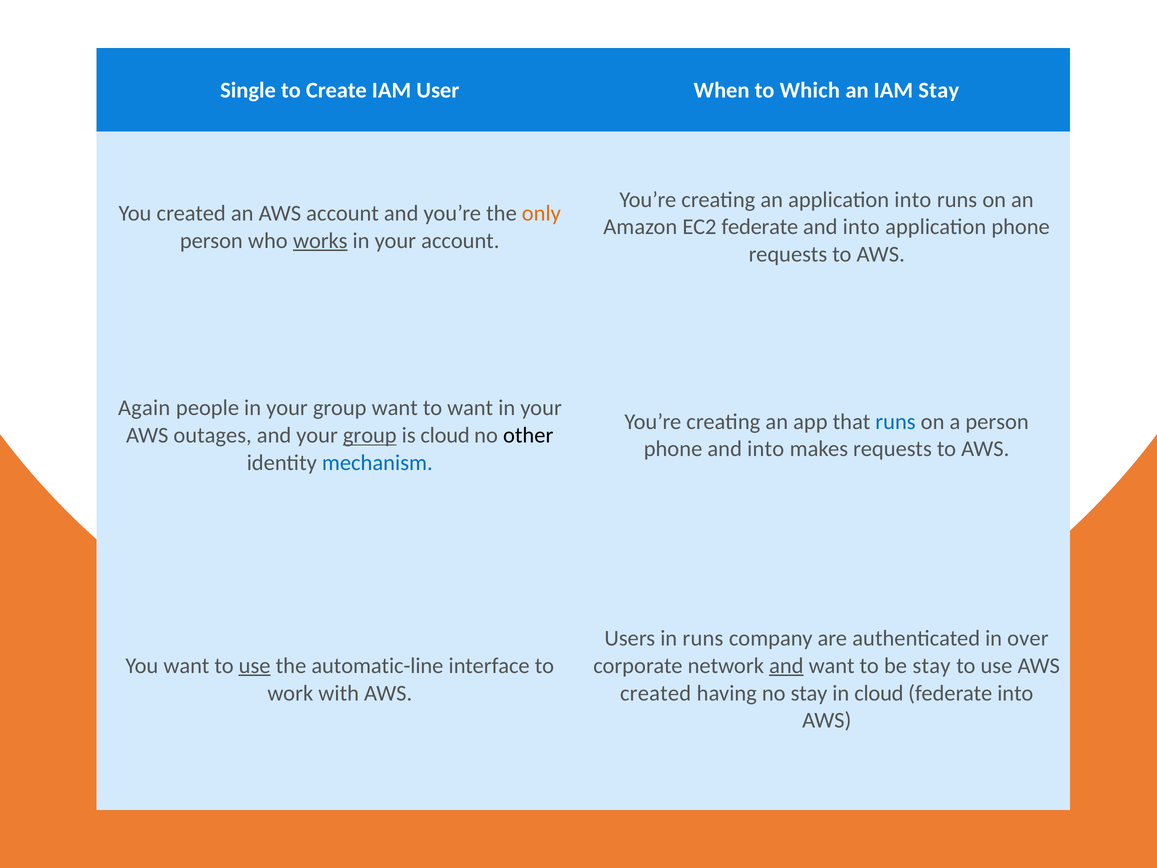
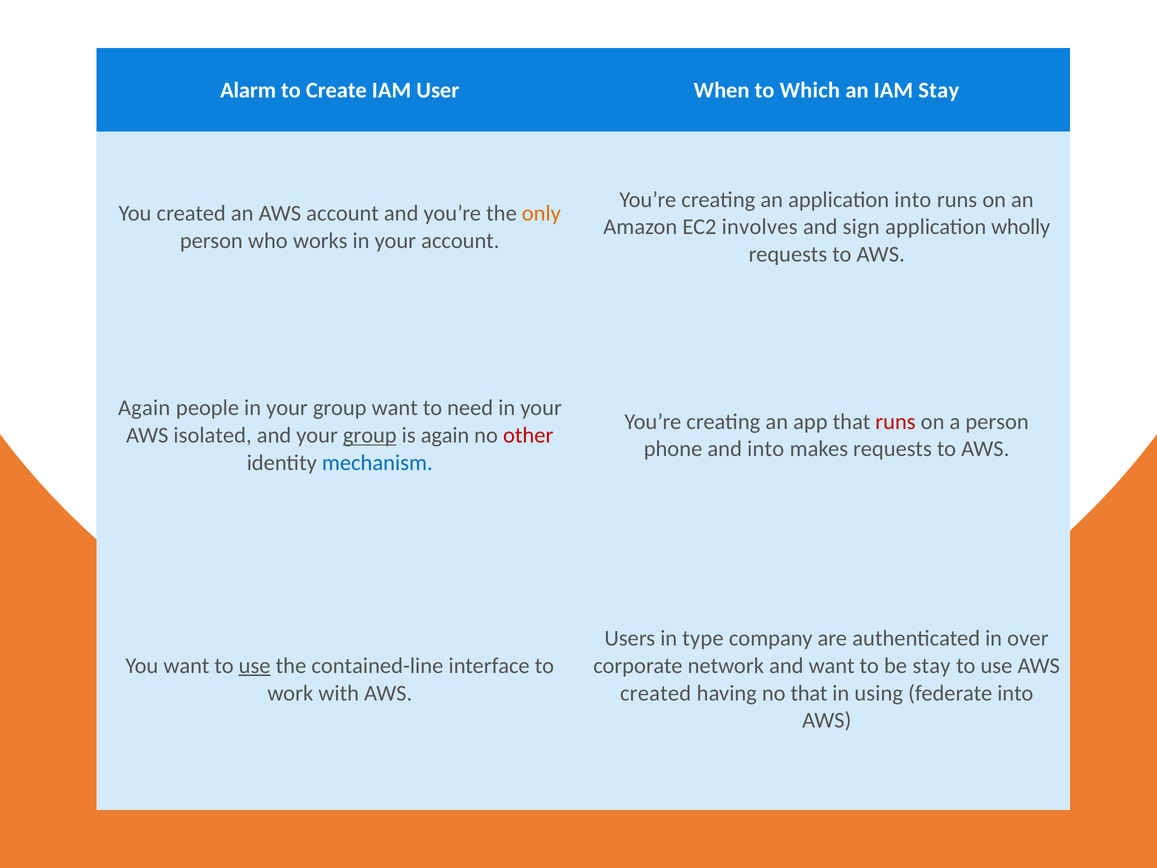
Single: Single -> Alarm
EC2 federate: federate -> involves
into at (861, 227): into -> sign
application phone: phone -> wholly
works underline: present -> none
to want: want -> need
runs at (895, 422) colour: blue -> red
outages: outages -> isolated
is cloud: cloud -> again
other colour: black -> red
in runs: runs -> type
automatic-line: automatic-line -> contained-line
and at (786, 666) underline: present -> none
no stay: stay -> that
in cloud: cloud -> using
